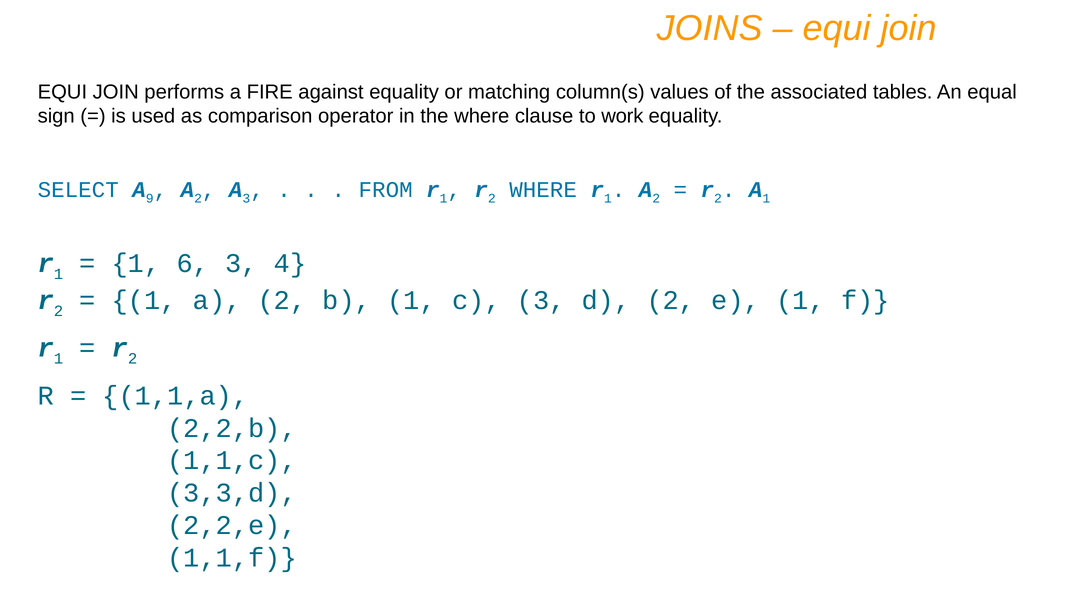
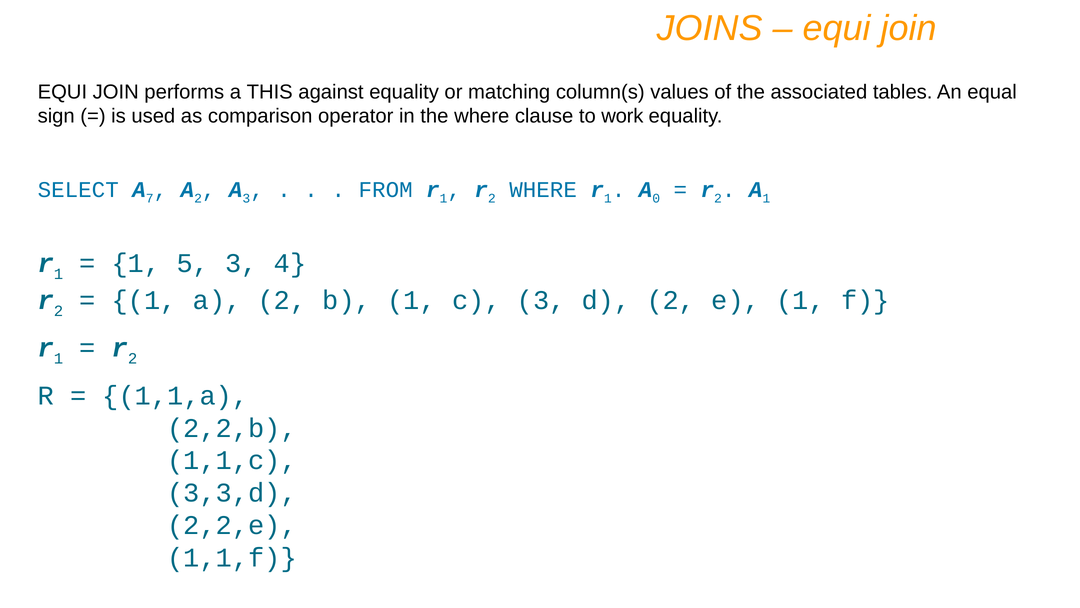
FIRE: FIRE -> THIS
9: 9 -> 7
2 at (656, 198): 2 -> 0
6: 6 -> 5
